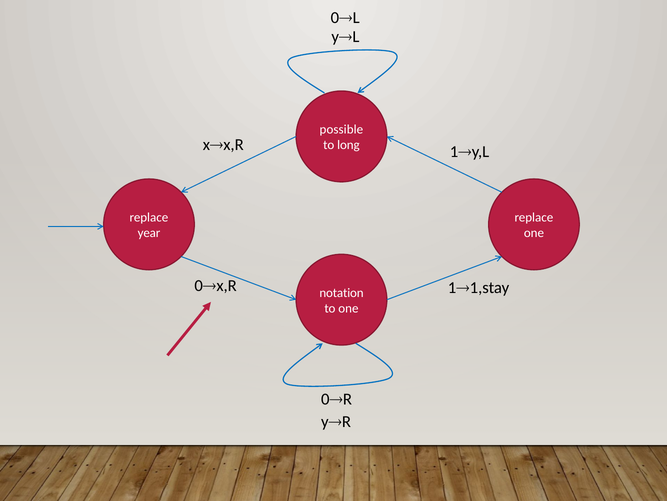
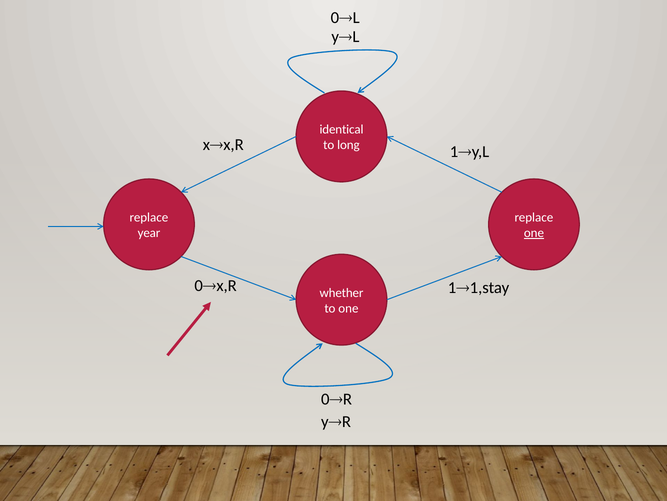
possible: possible -> identical
one at (534, 233) underline: none -> present
notation: notation -> whether
